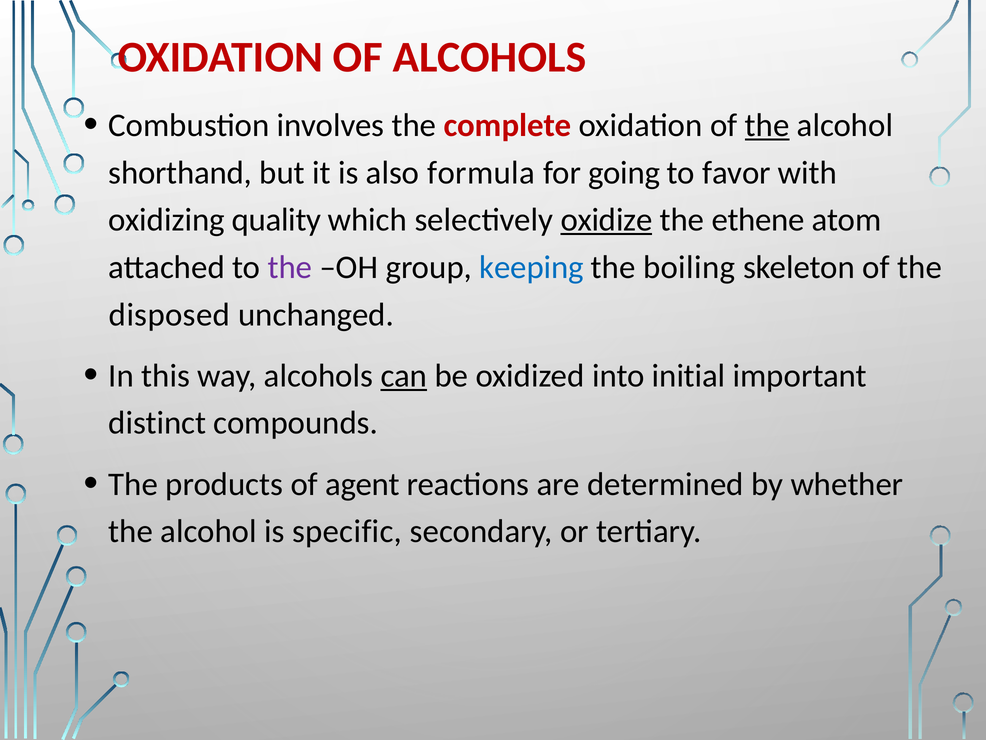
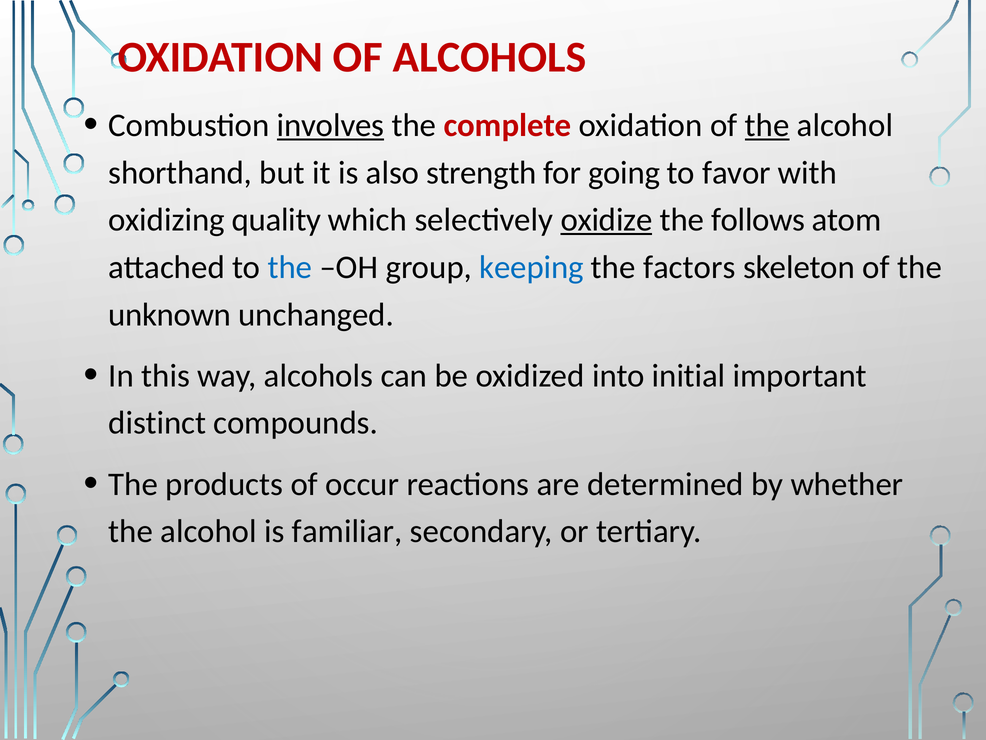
involves underline: none -> present
formula: formula -> strength
ethene: ethene -> follows
the at (290, 267) colour: purple -> blue
boiling: boiling -> factors
disposed: disposed -> unknown
can underline: present -> none
agent: agent -> occur
specific: specific -> familiar
